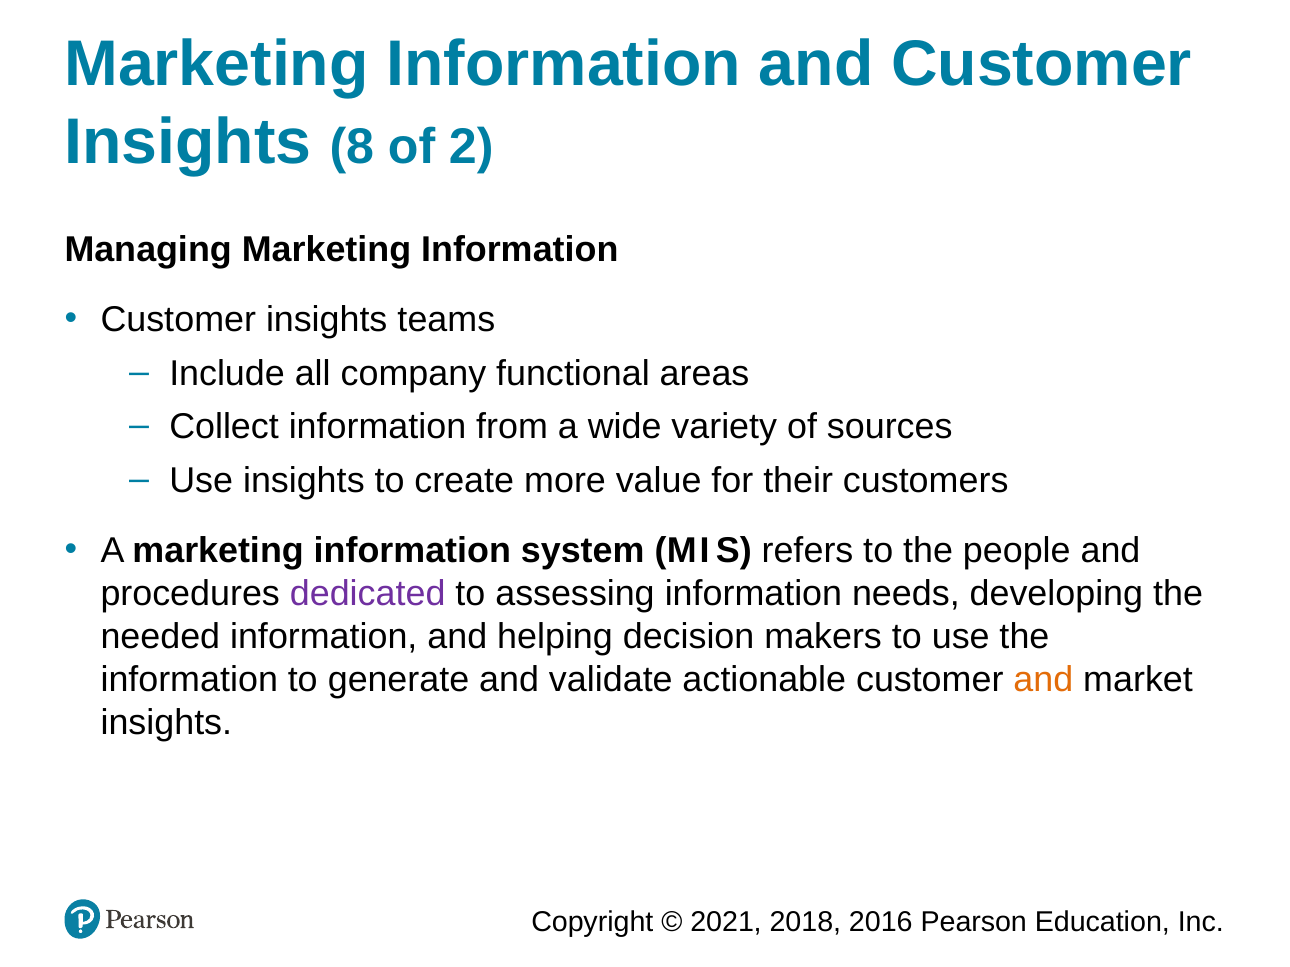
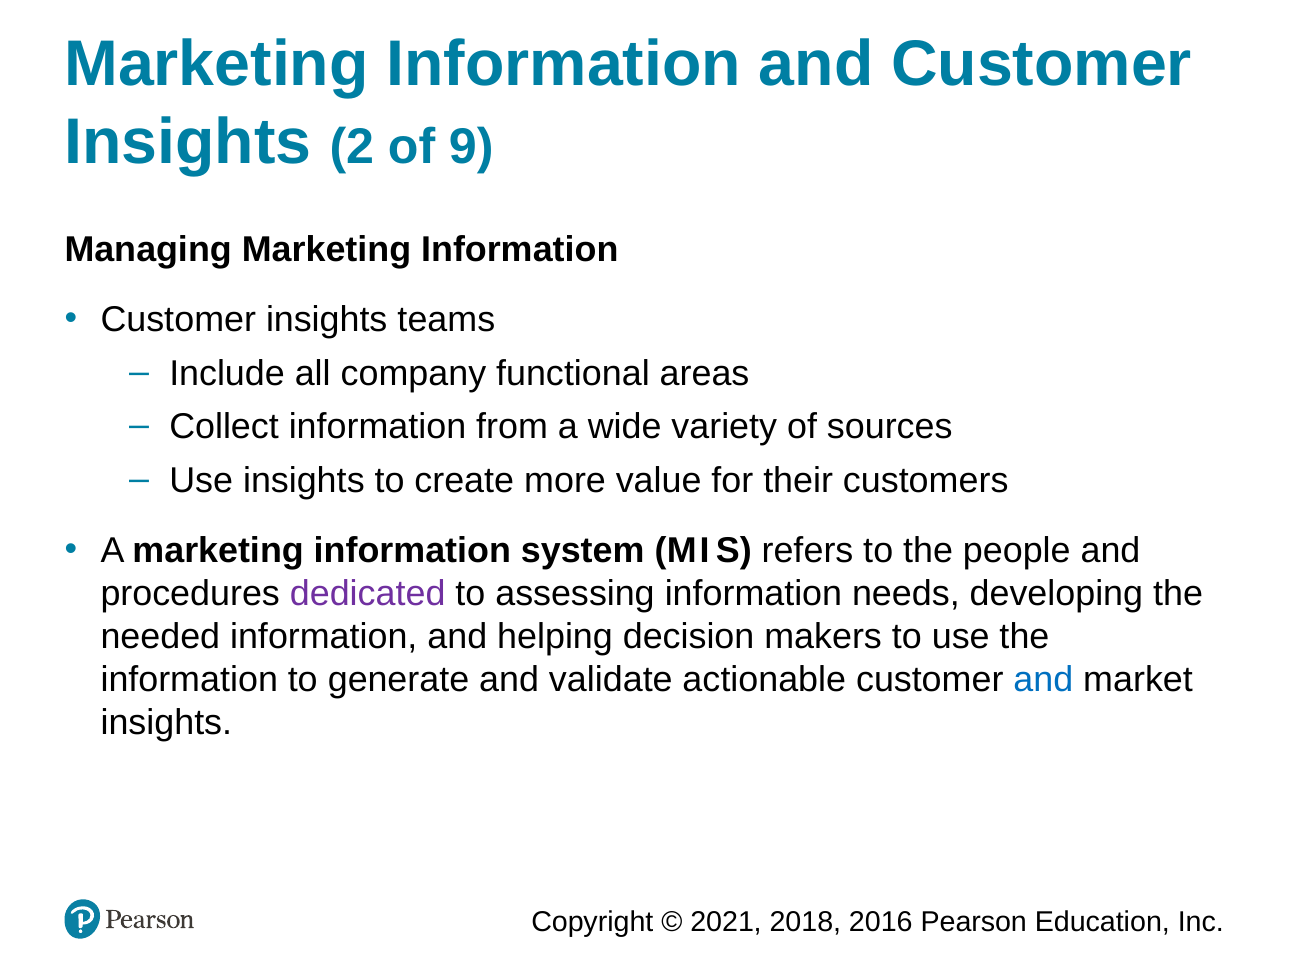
8: 8 -> 2
2: 2 -> 9
and at (1043, 680) colour: orange -> blue
